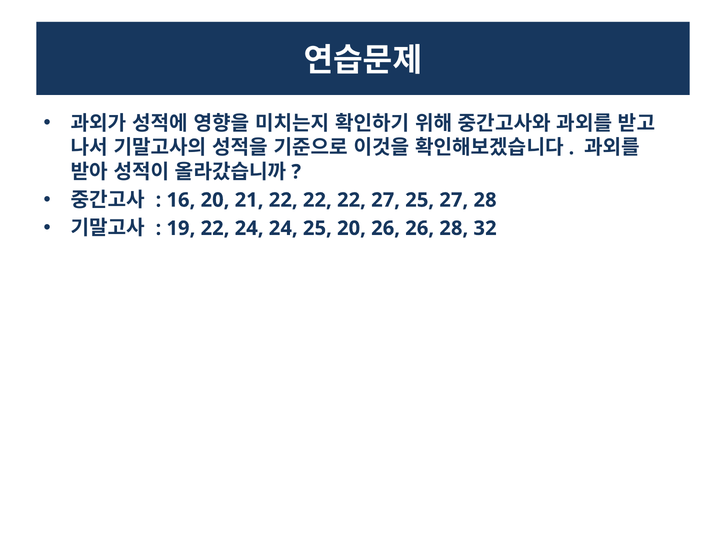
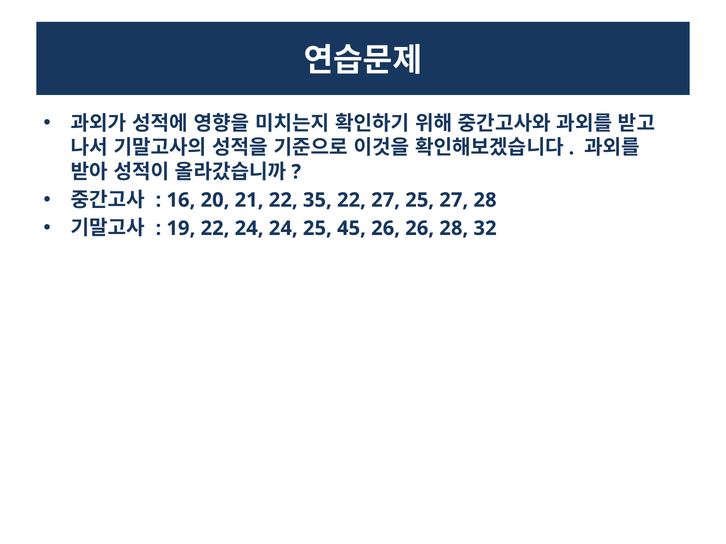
21 22 22: 22 -> 35
25 20: 20 -> 45
